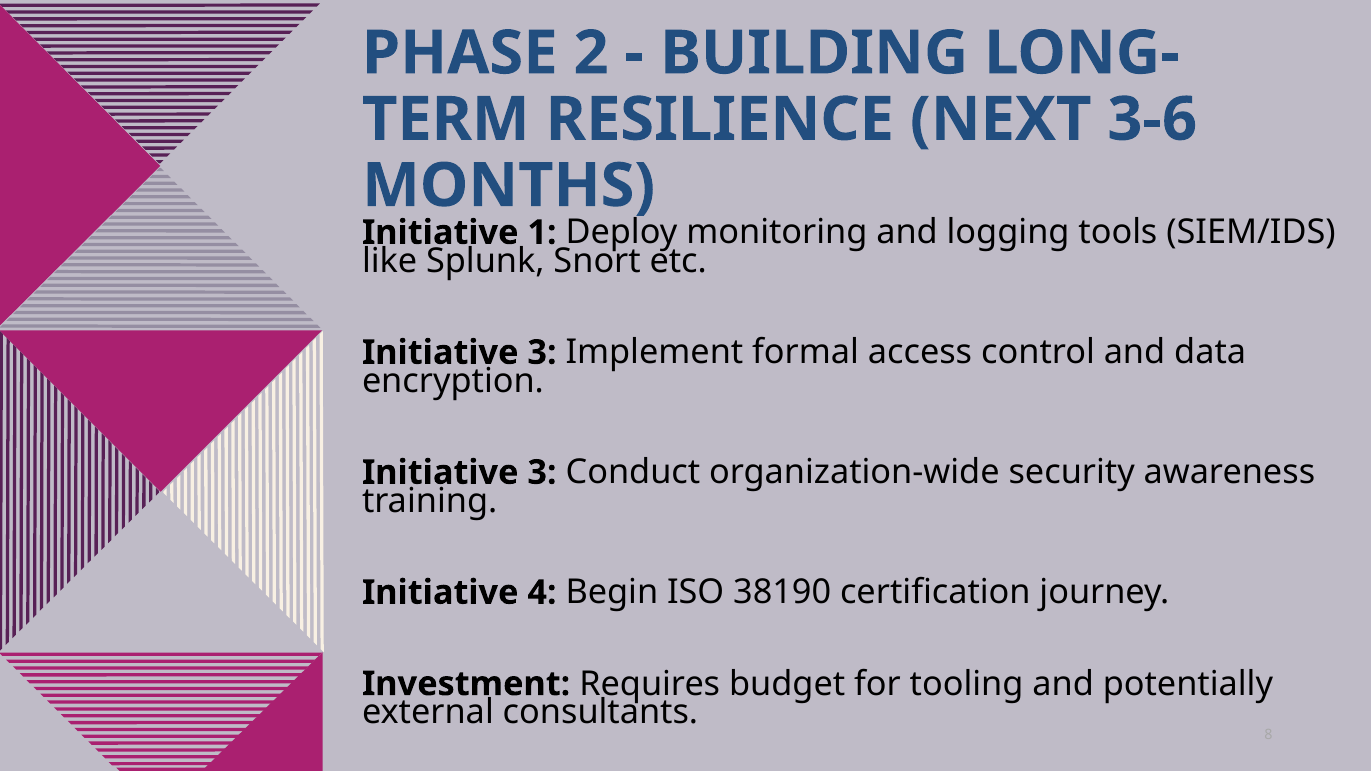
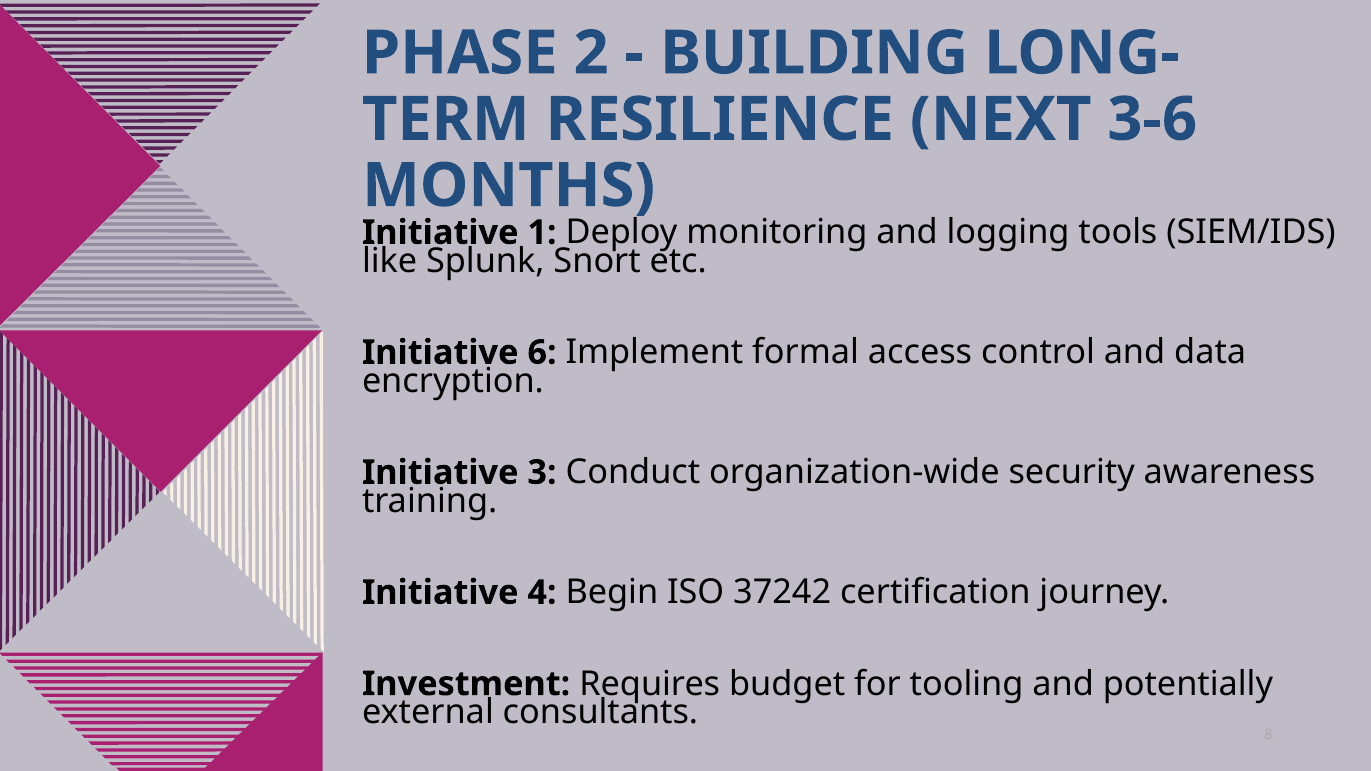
3 at (542, 353): 3 -> 6
38190: 38190 -> 37242
